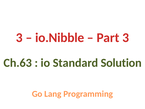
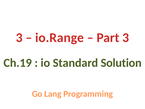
io.Nibble: io.Nibble -> io.Range
Ch.63: Ch.63 -> Ch.19
